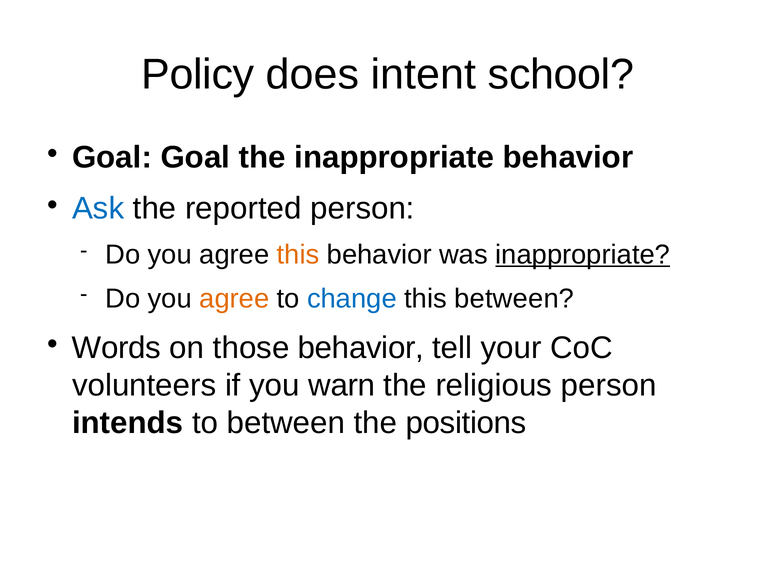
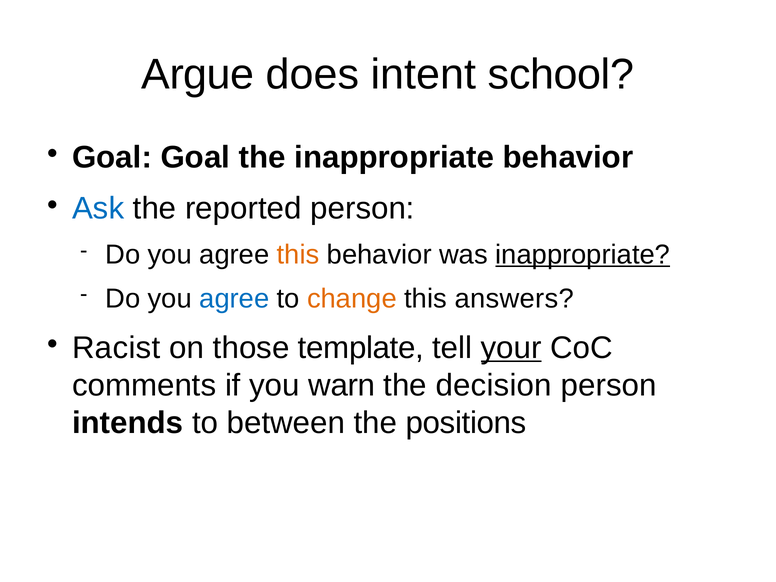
Policy: Policy -> Argue
agree at (234, 298) colour: orange -> blue
change colour: blue -> orange
this between: between -> answers
Words: Words -> Racist
those behavior: behavior -> template
your underline: none -> present
volunteers: volunteers -> comments
religious: religious -> decision
